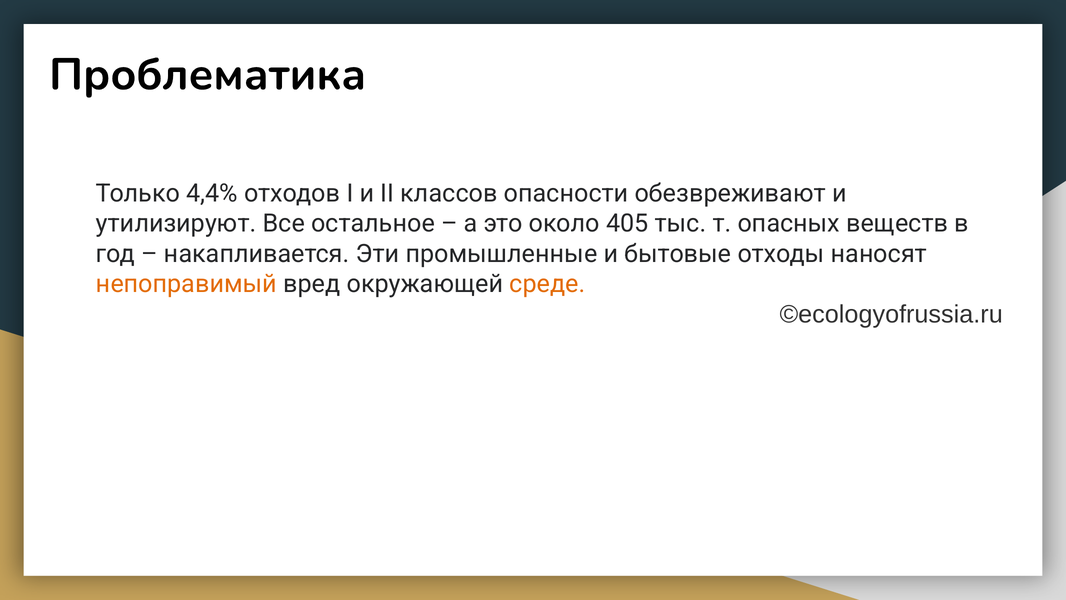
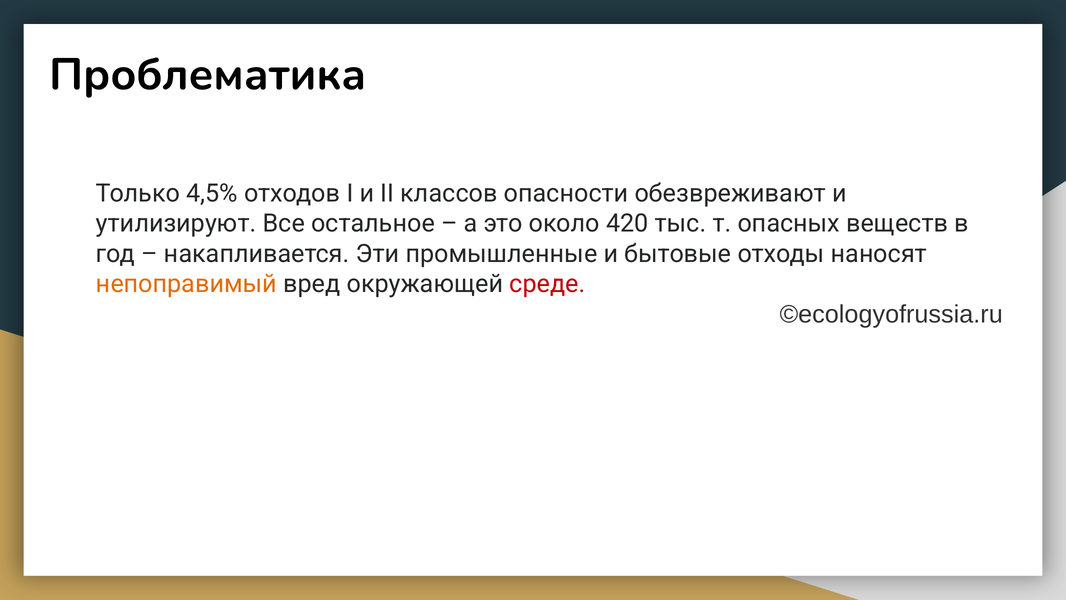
4,4%: 4,4% -> 4,5%
405: 405 -> 420
среде colour: orange -> red
